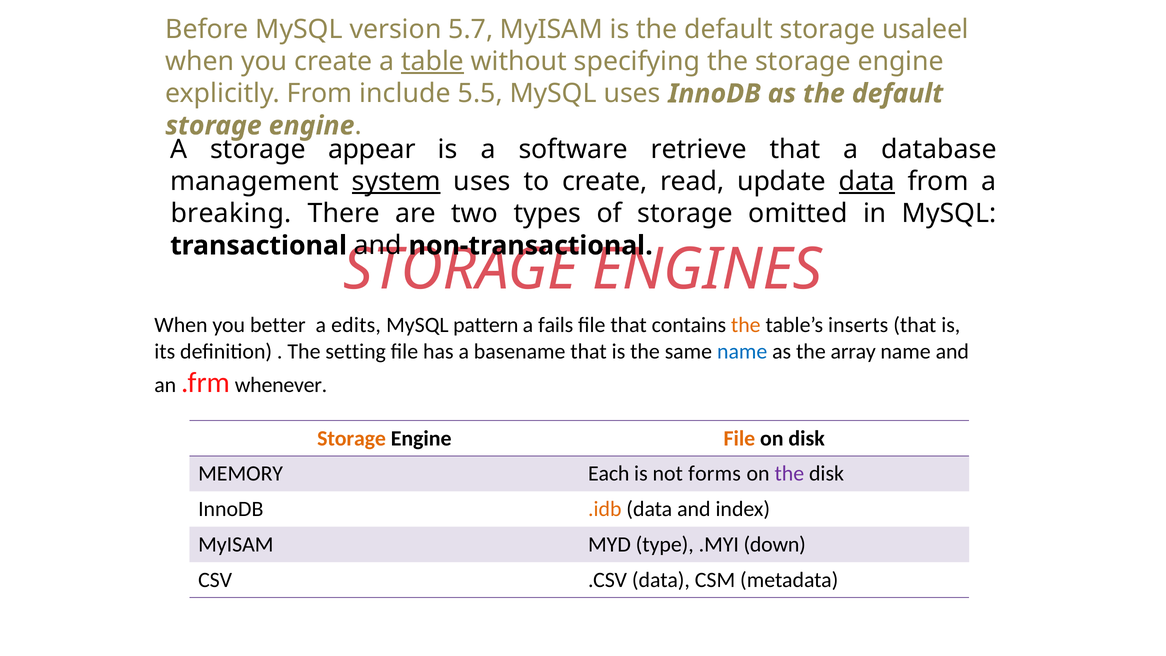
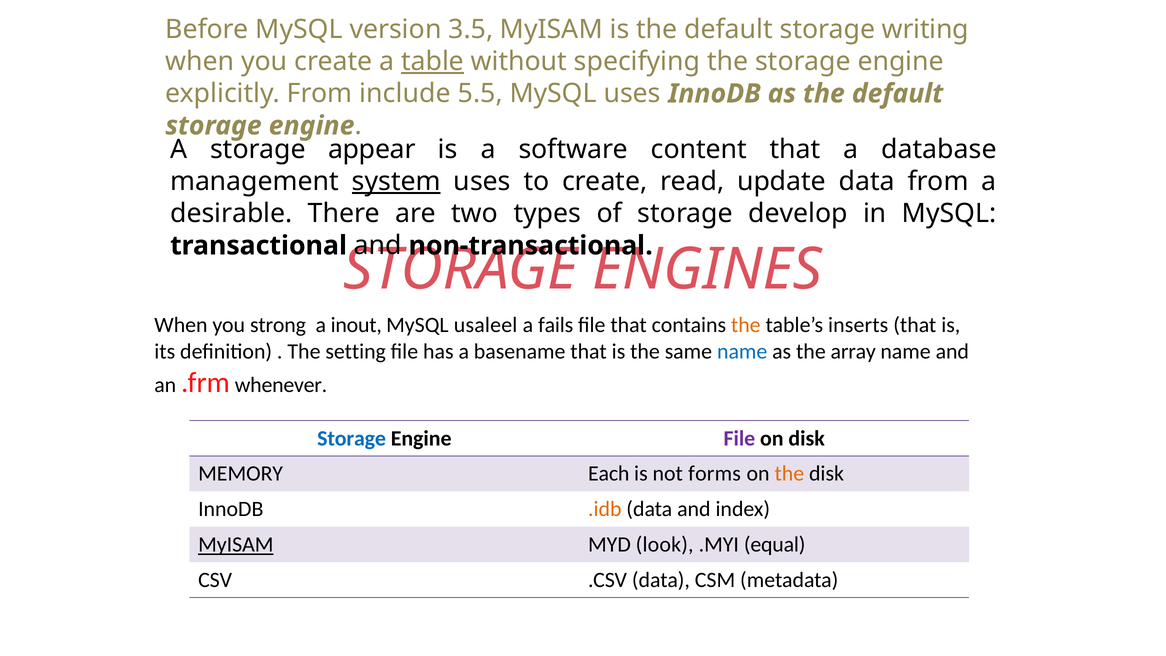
5.7: 5.7 -> 3.5
usaleel: usaleel -> writing
retrieve: retrieve -> content
data at (867, 181) underline: present -> none
breaking: breaking -> desirable
omitted: omitted -> develop
better: better -> strong
edits: edits -> inout
pattern: pattern -> usaleel
Storage at (352, 438) colour: orange -> blue
File at (739, 438) colour: orange -> purple
the at (789, 474) colour: purple -> orange
MyISAM at (236, 545) underline: none -> present
type: type -> look
down: down -> equal
